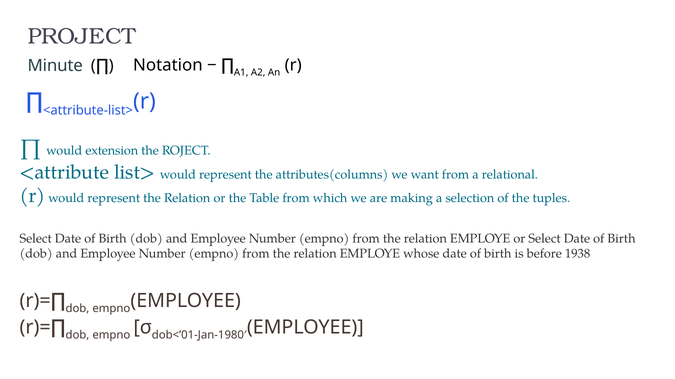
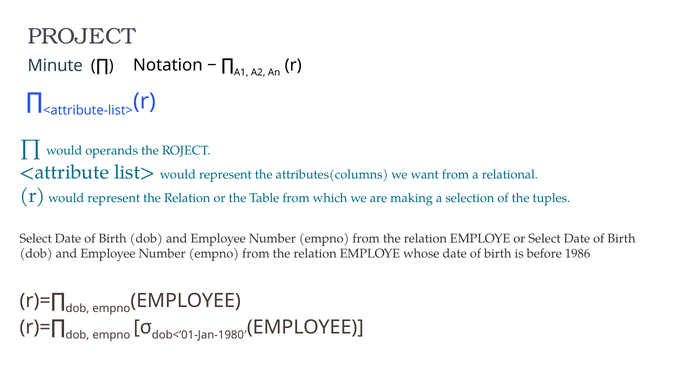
extension: extension -> operands
1938: 1938 -> 1986
